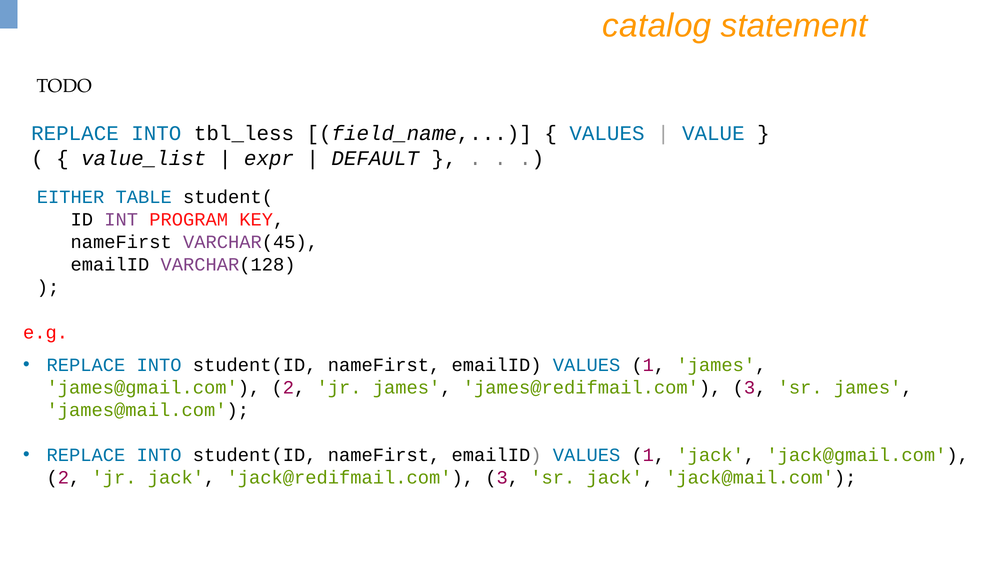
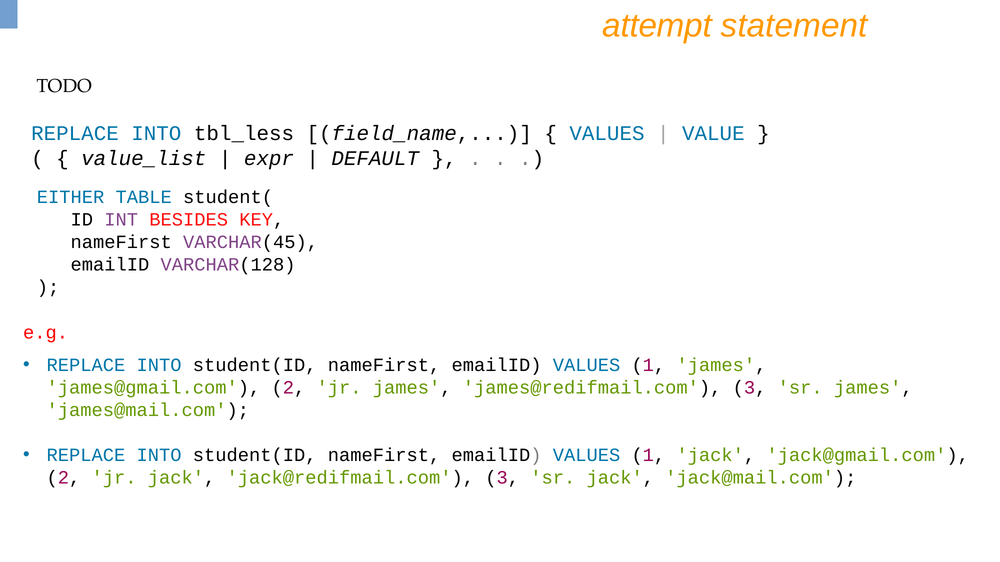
catalog: catalog -> attempt
PROGRAM: PROGRAM -> BESIDES
